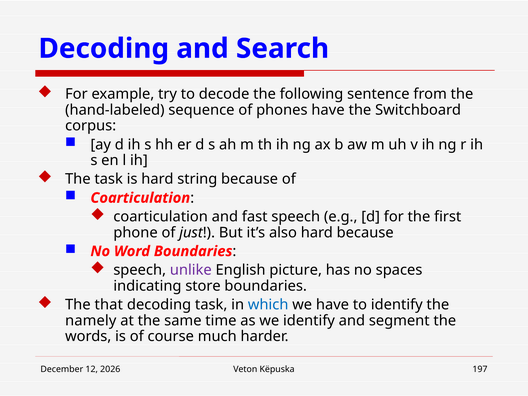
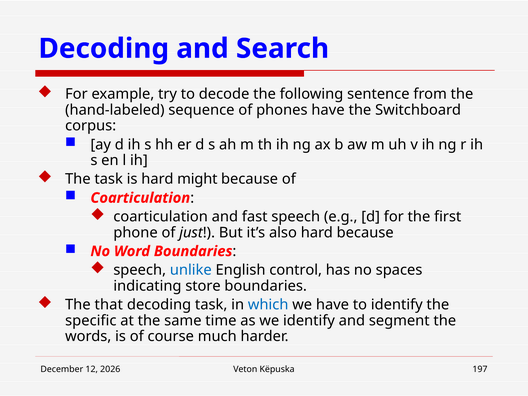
string: string -> might
unlike colour: purple -> blue
picture: picture -> control
namely: namely -> specific
